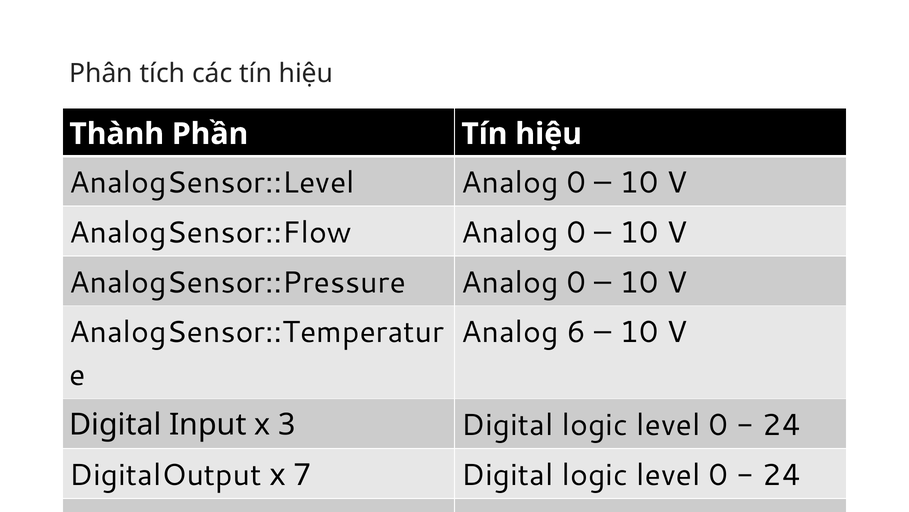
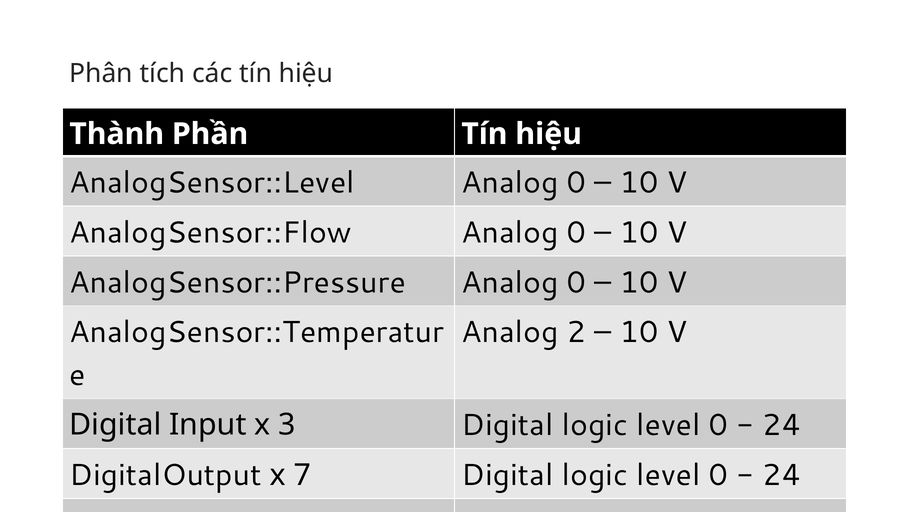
6: 6 -> 2
